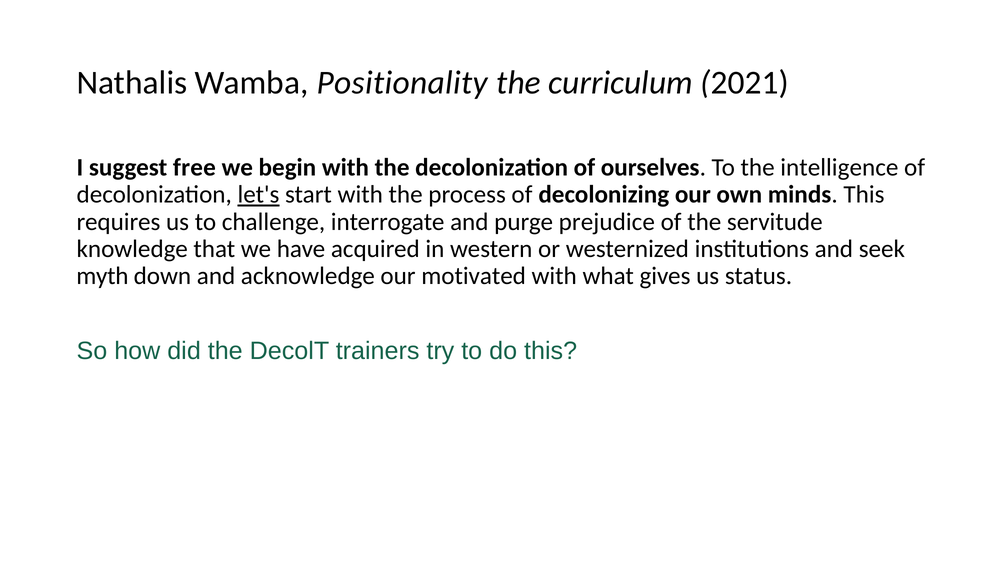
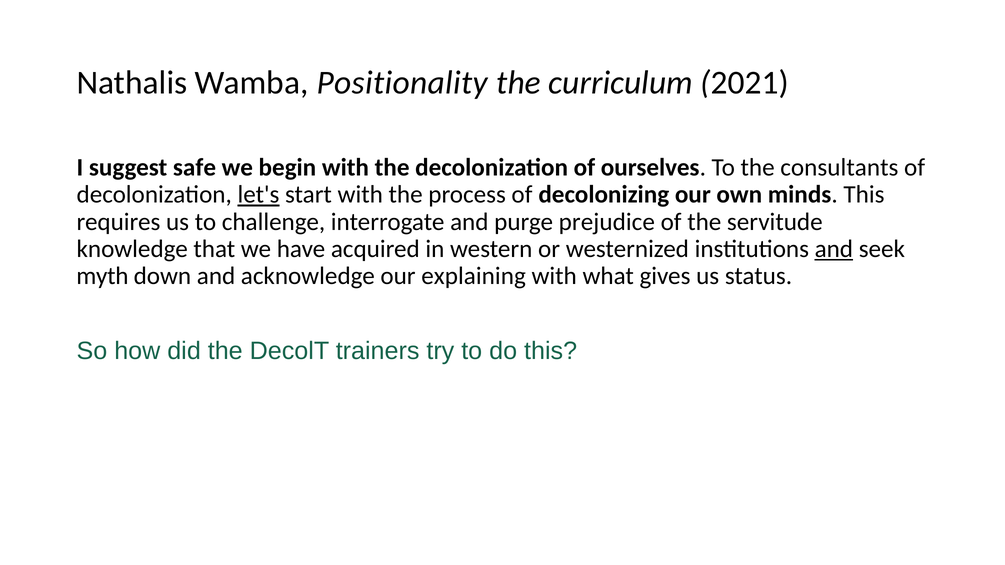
free: free -> safe
intelligence: intelligence -> consultants
and at (834, 249) underline: none -> present
motivated: motivated -> explaining
